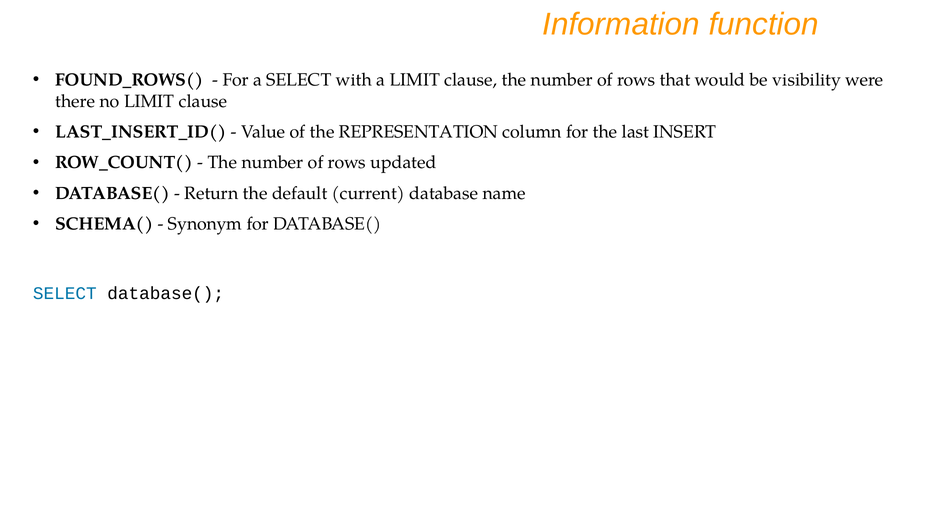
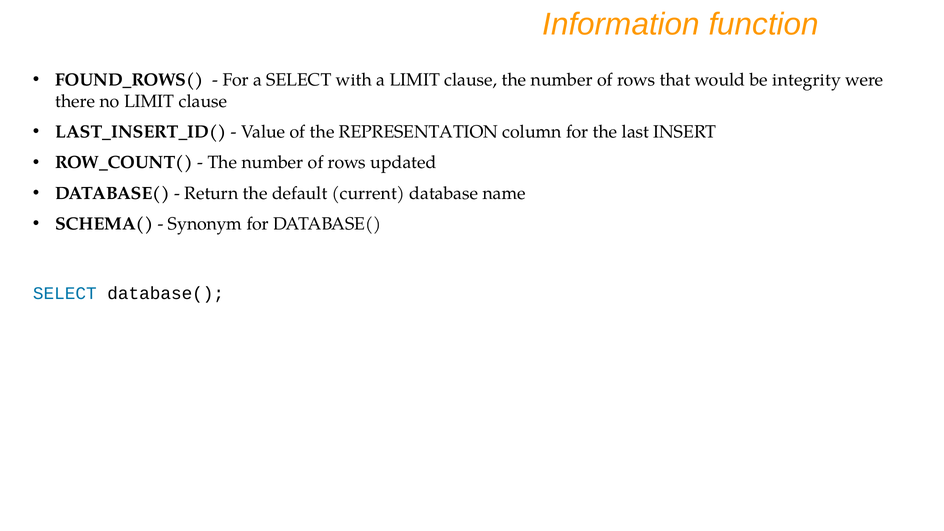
visibility: visibility -> integrity
